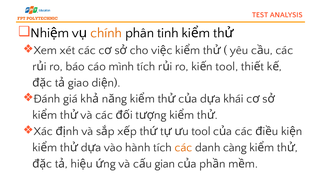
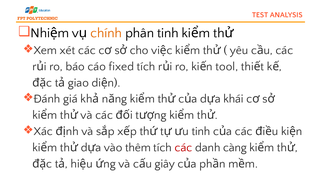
mình: mình -> fixed
tool at (201, 131): tool -> tinh
hành: hành -> thêm
các at (183, 147) colour: orange -> red
gian: gian -> giây
